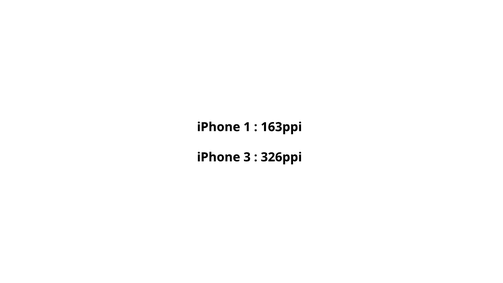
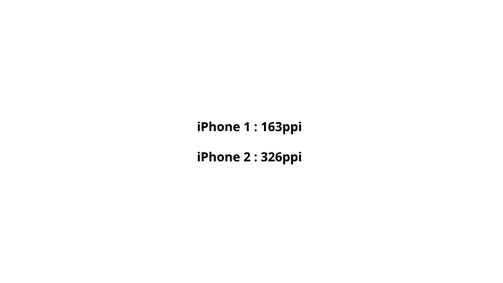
3: 3 -> 2
